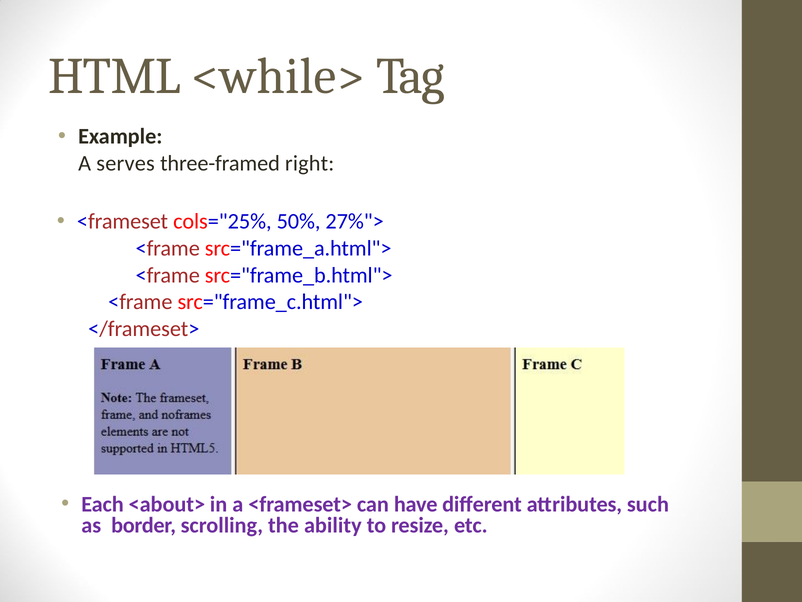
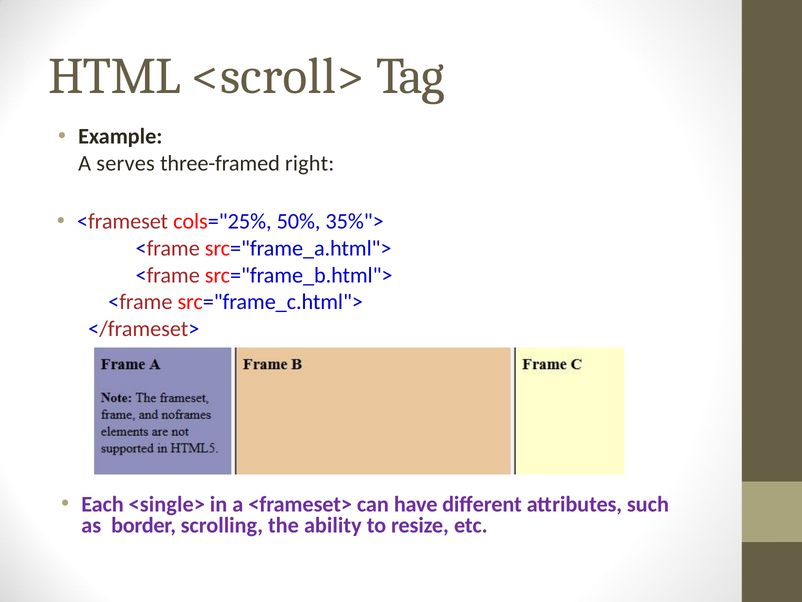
<while>: <while> -> <scroll>
27%">: 27%"> -> 35%">
<about>: <about> -> <single>
